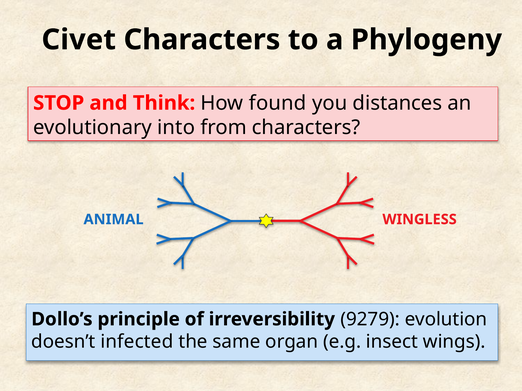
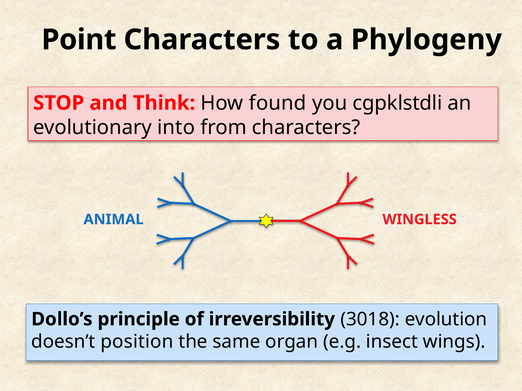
Civet: Civet -> Point
distances: distances -> cgpklstdli
9279: 9279 -> 3018
infected: infected -> position
